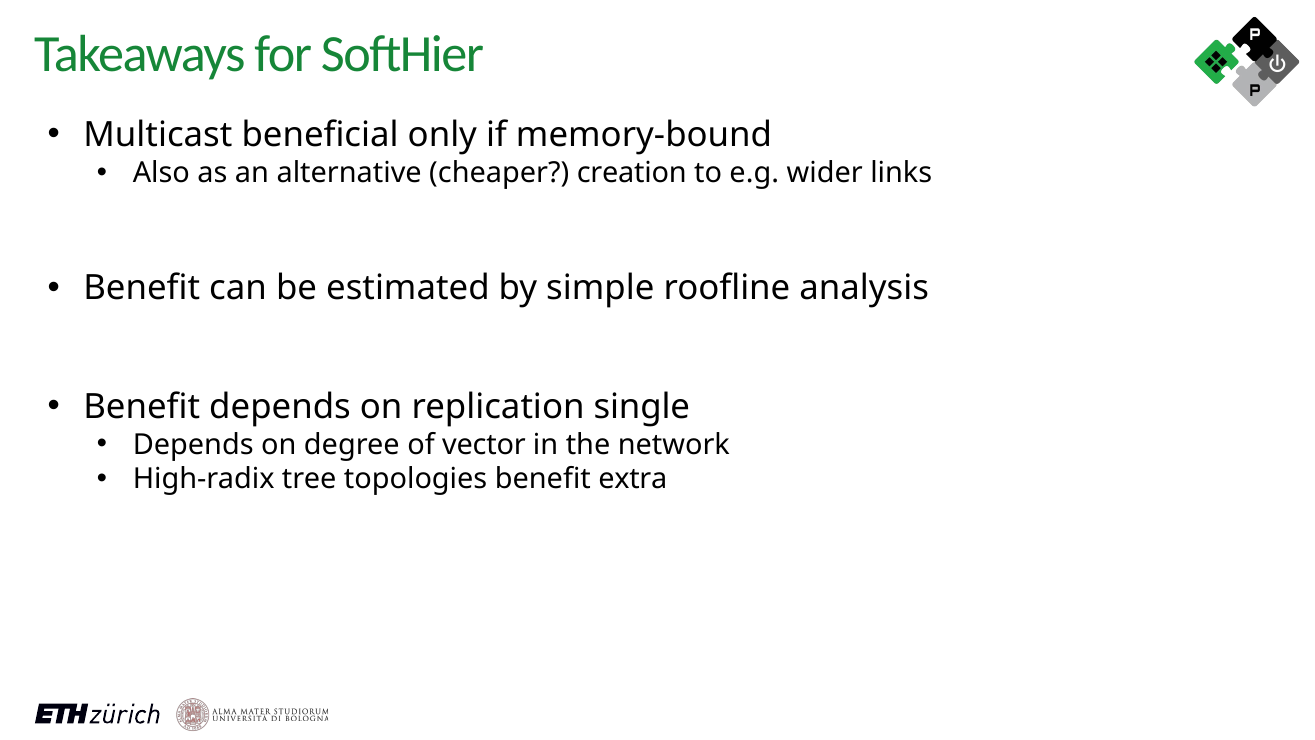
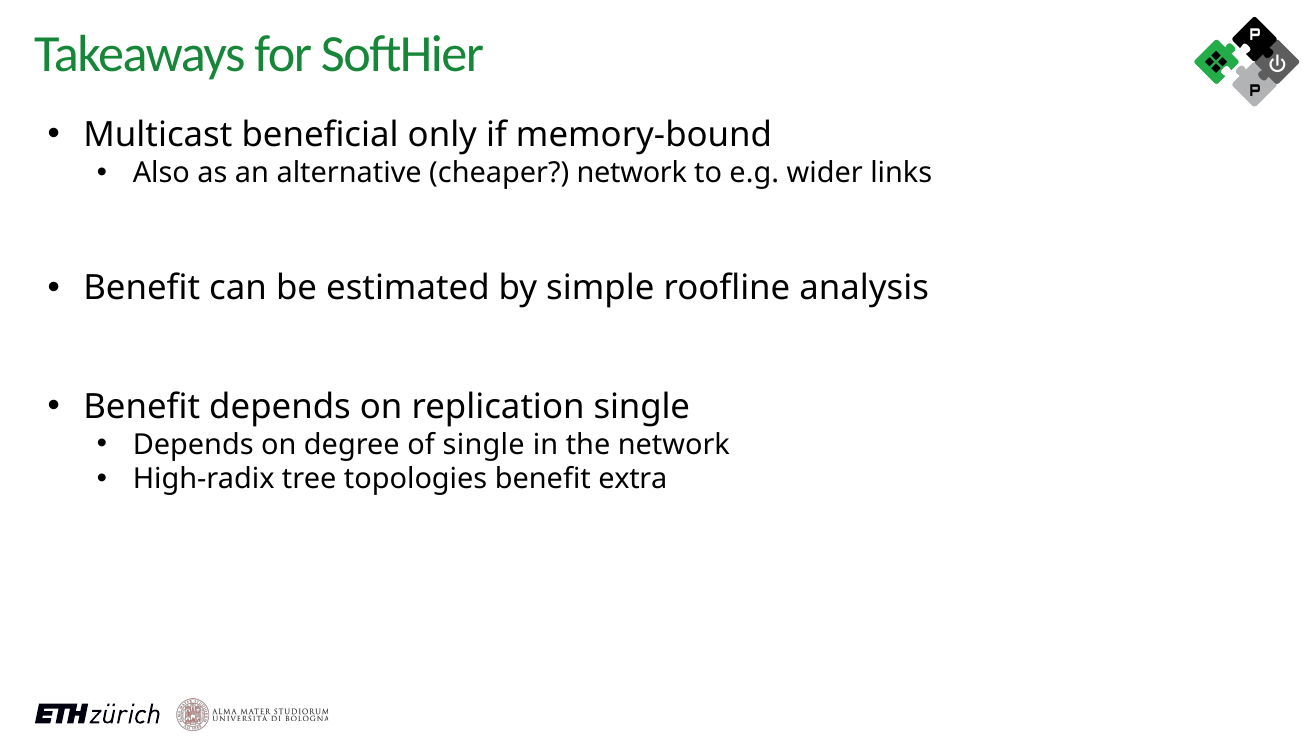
cheaper creation: creation -> network
of vector: vector -> single
